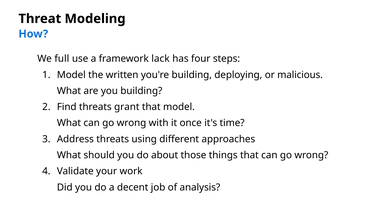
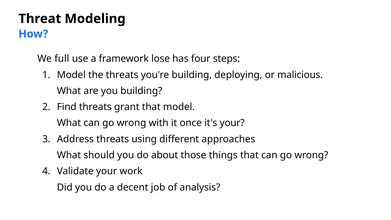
lack: lack -> lose
the written: written -> threats
it's time: time -> your
